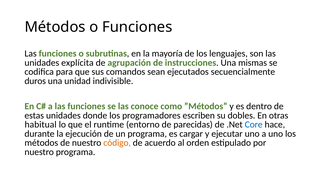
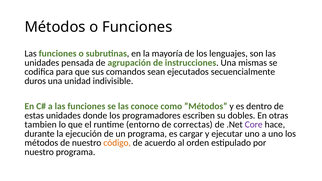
explícita: explícita -> pensada
habitual: habitual -> tambien
parecidas: parecidas -> correctas
Core colour: blue -> purple
